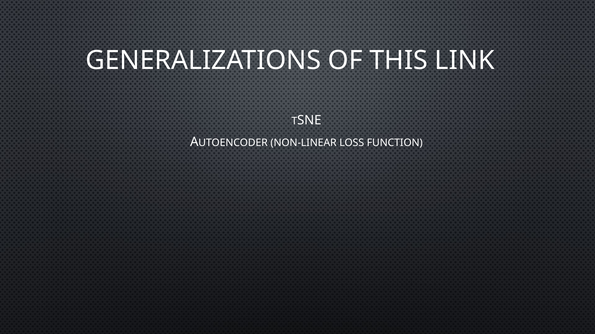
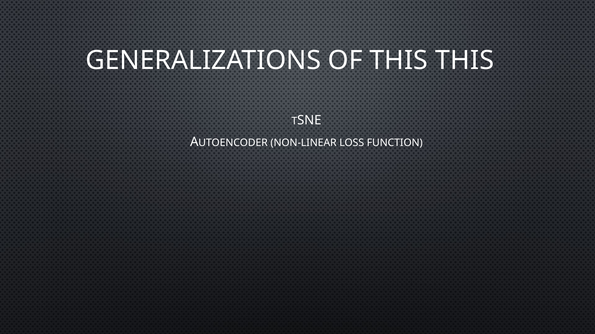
THIS LINK: LINK -> THIS
